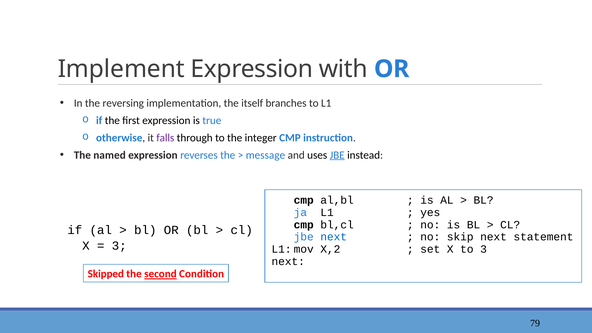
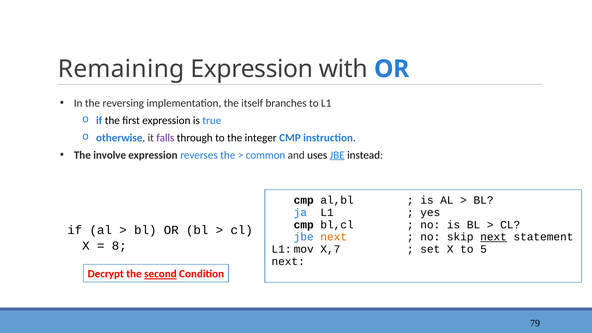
Implement: Implement -> Remaining
named: named -> involve
message: message -> common
next at (334, 237) colour: blue -> orange
next at (494, 237) underline: none -> present
3 at (119, 246): 3 -> 8
X,2: X,2 -> X,7
to 3: 3 -> 5
Skipped: Skipped -> Decrypt
